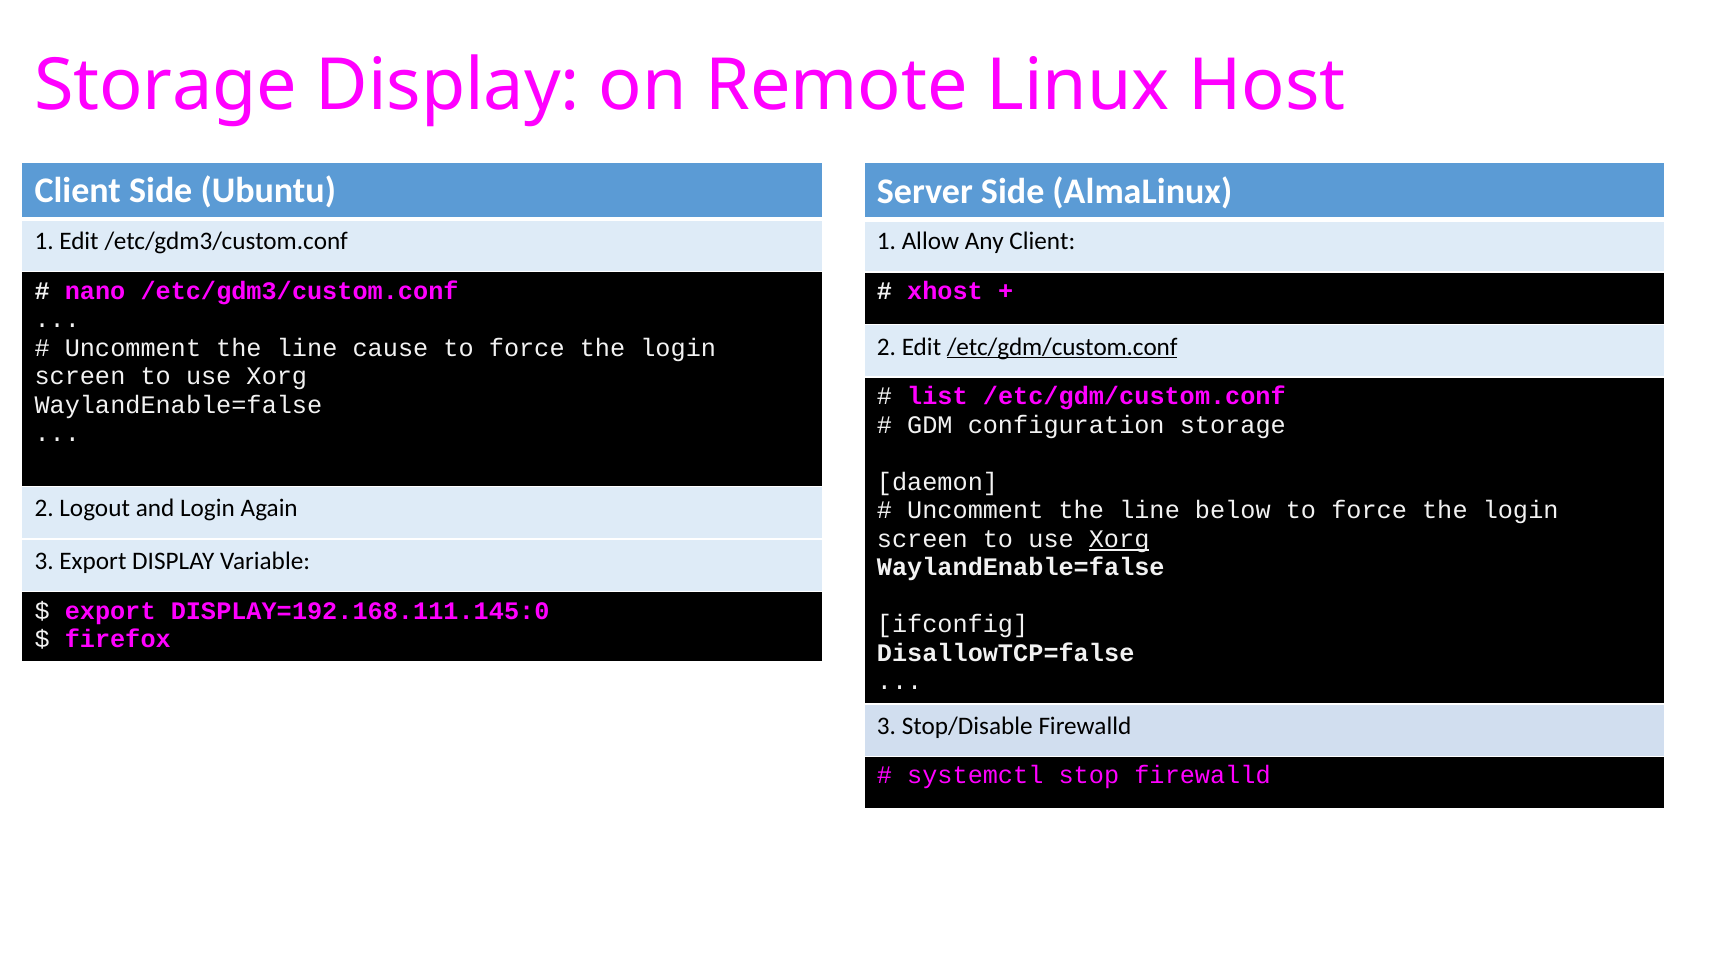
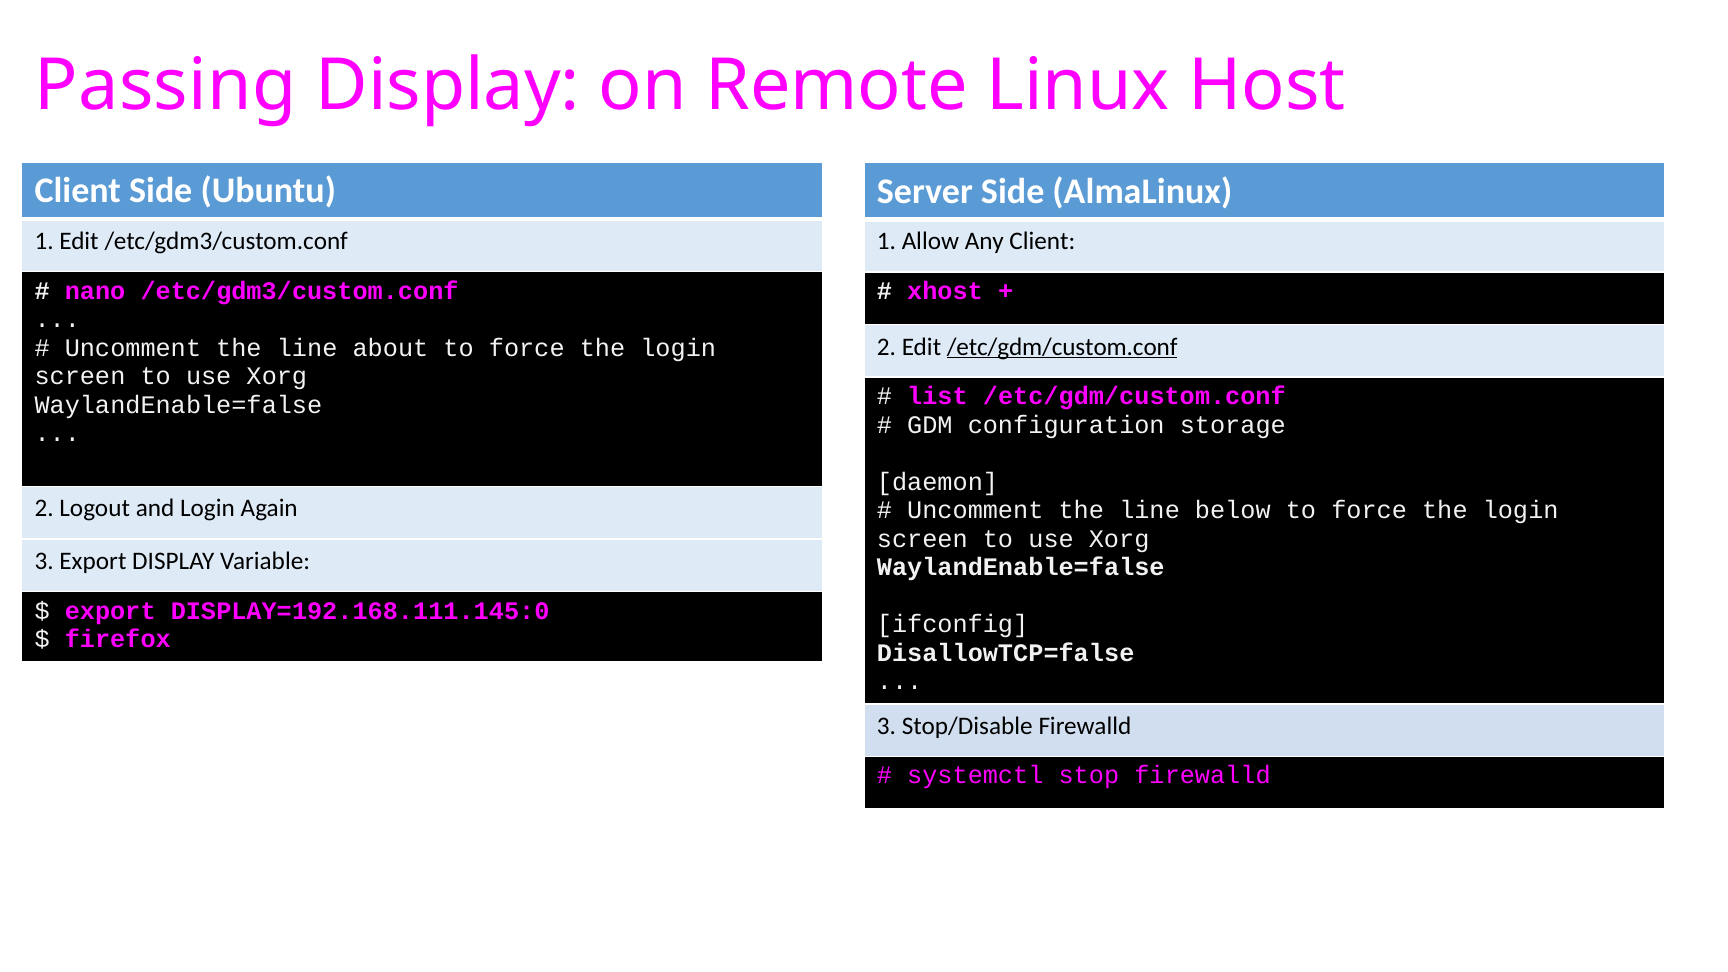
Storage at (166, 86): Storage -> Passing
cause: cause -> about
Xorg at (1119, 539) underline: present -> none
